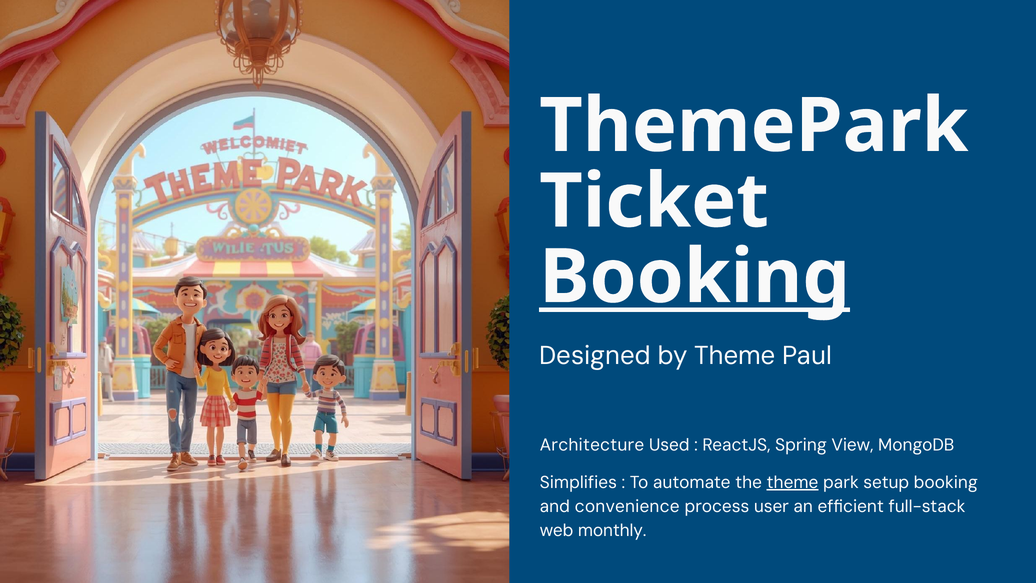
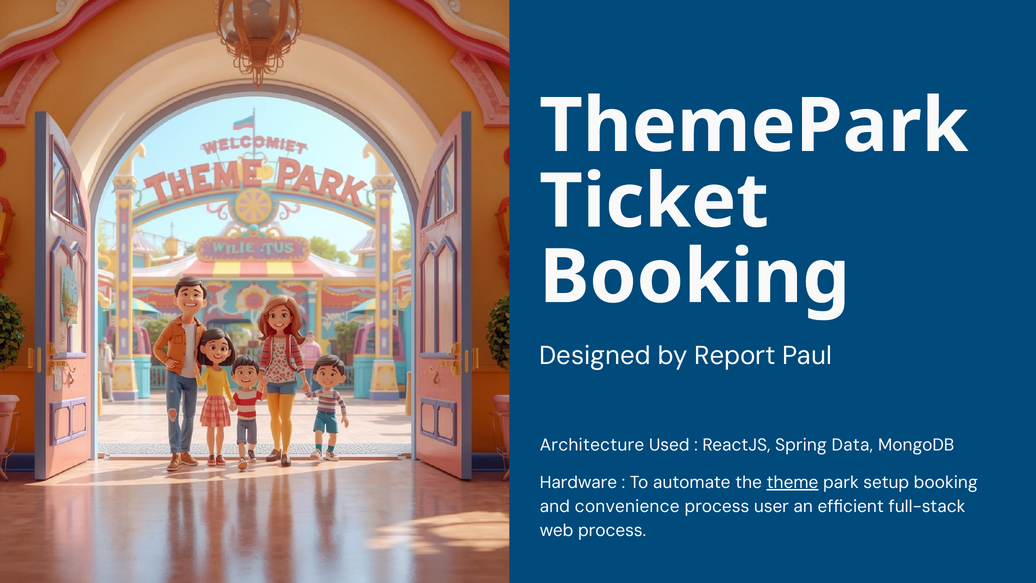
Booking at (695, 277) underline: present -> none
by Theme: Theme -> Report
View: View -> Data
Simplifies: Simplifies -> Hardware
web monthly: monthly -> process
